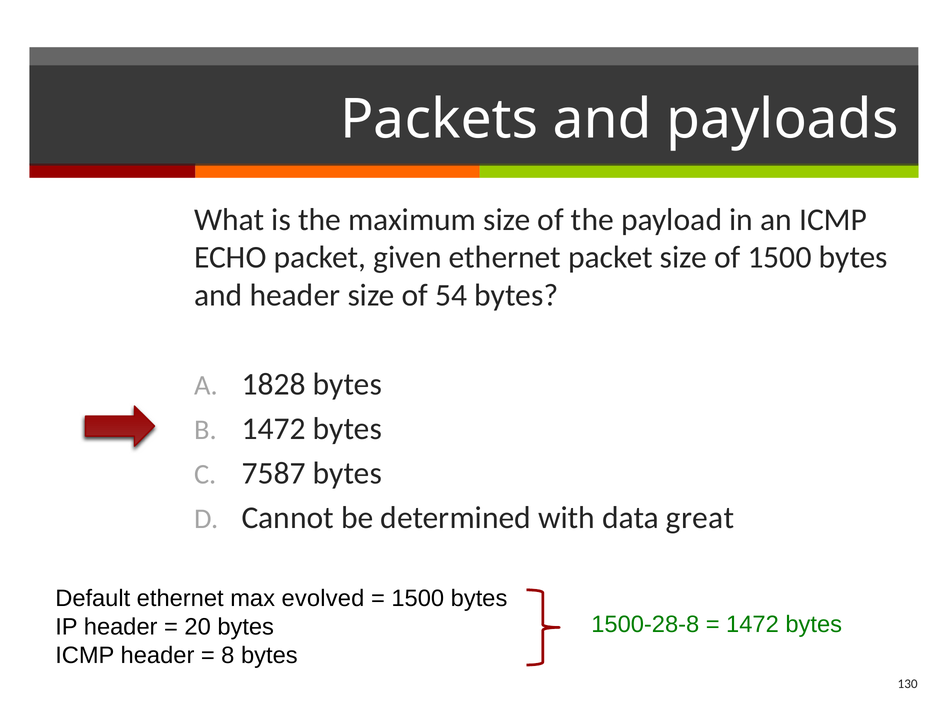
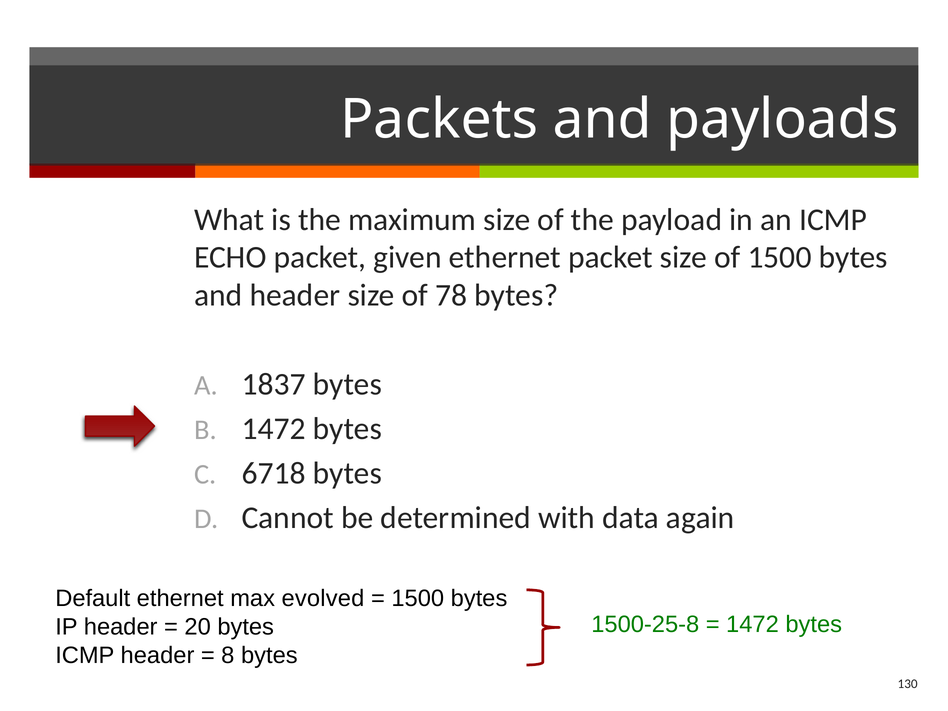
54: 54 -> 78
1828: 1828 -> 1837
7587: 7587 -> 6718
great: great -> again
1500-28-8: 1500-28-8 -> 1500-25-8
